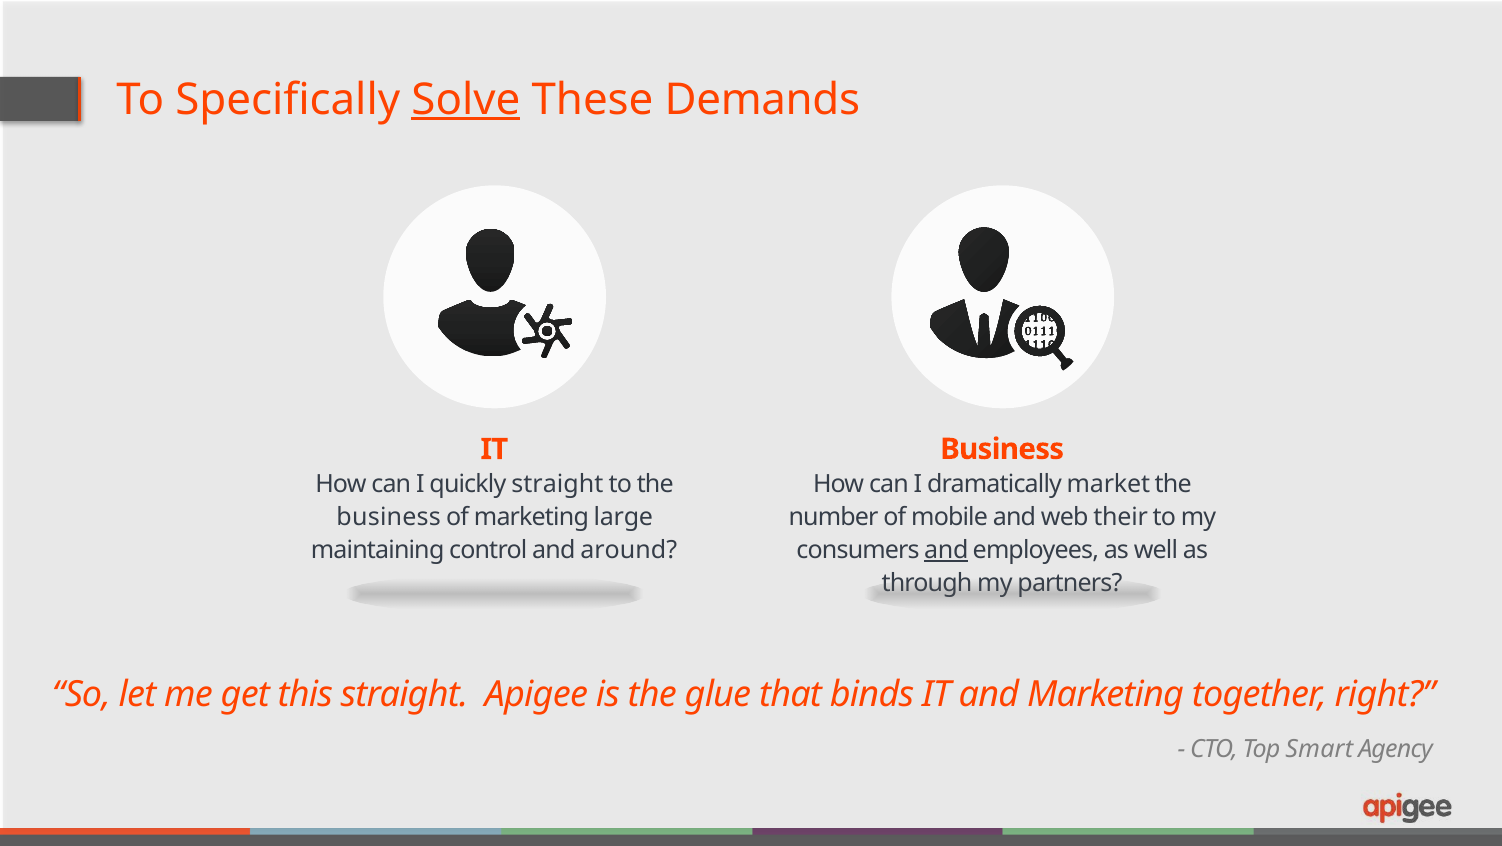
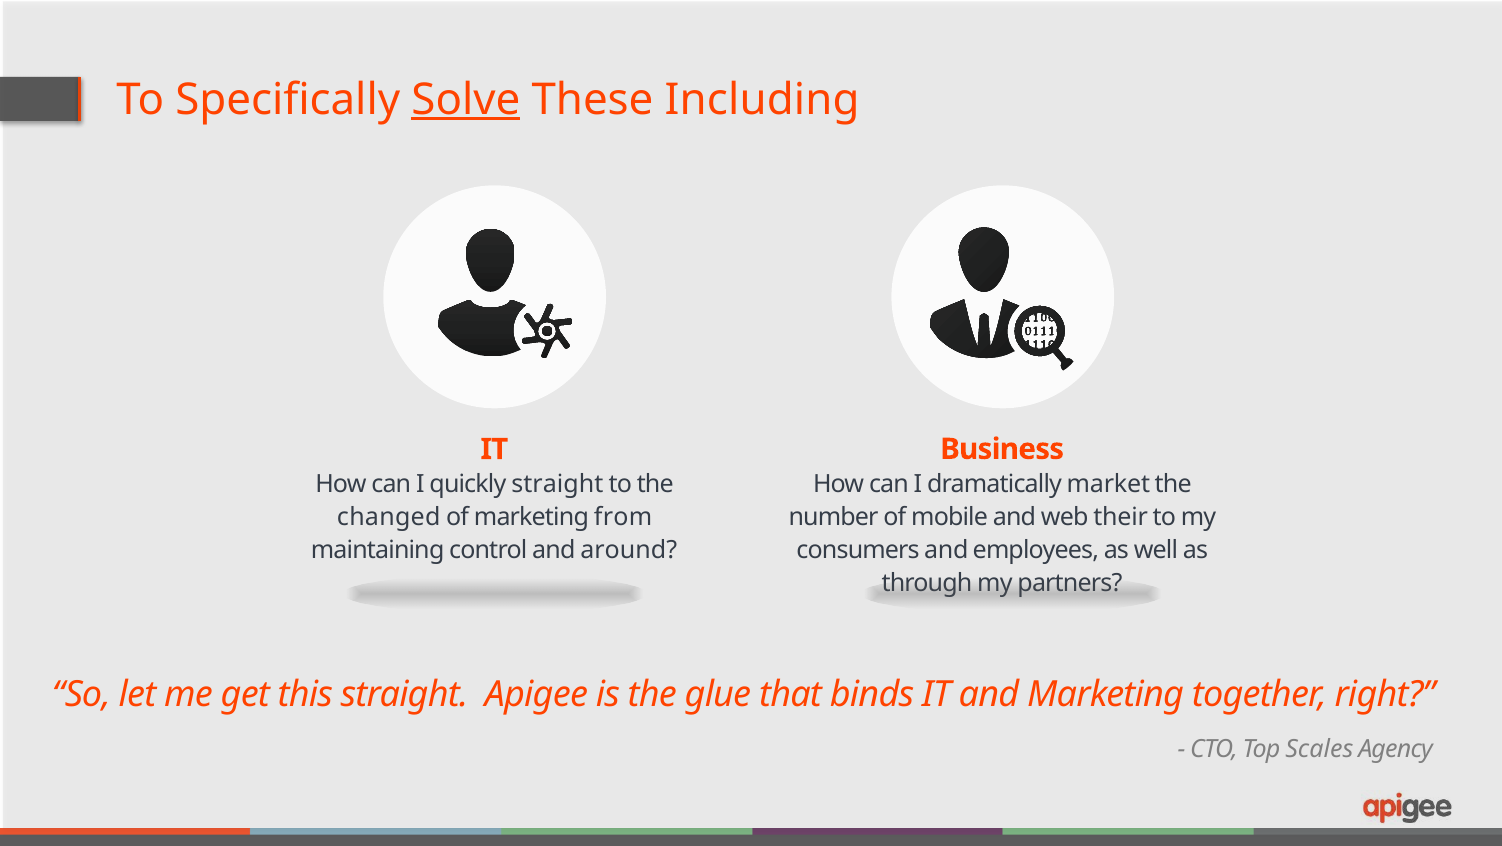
Demands: Demands -> Including
business at (389, 517): business -> changed
large: large -> from
and at (946, 550) underline: present -> none
Smart: Smart -> Scales
